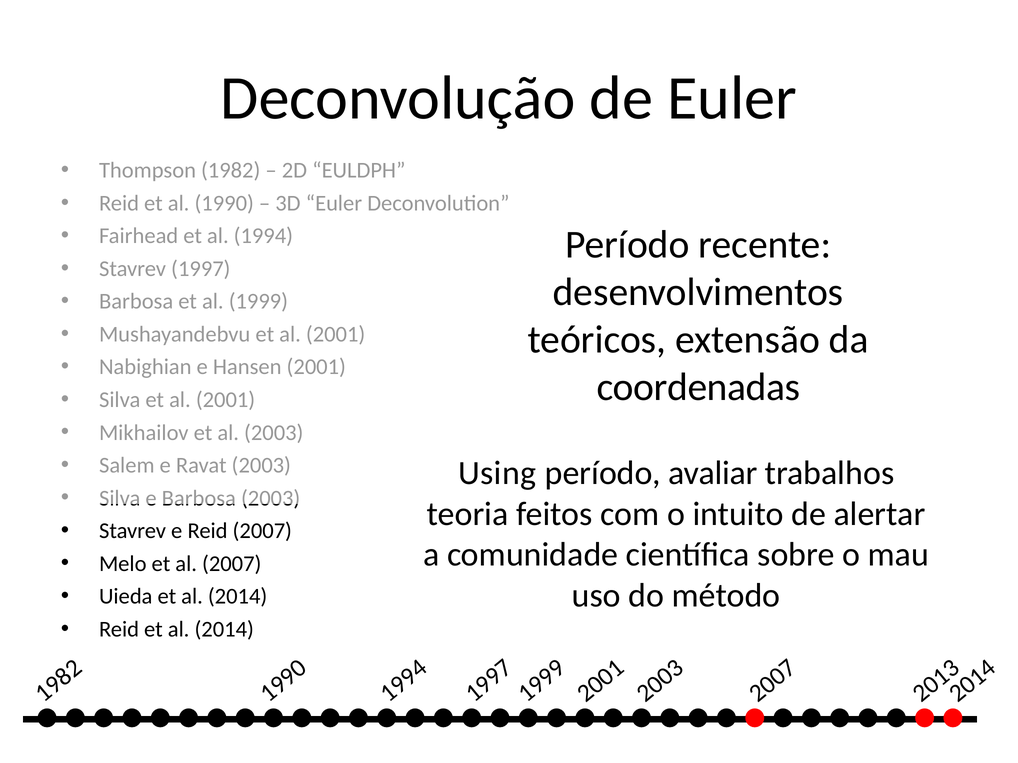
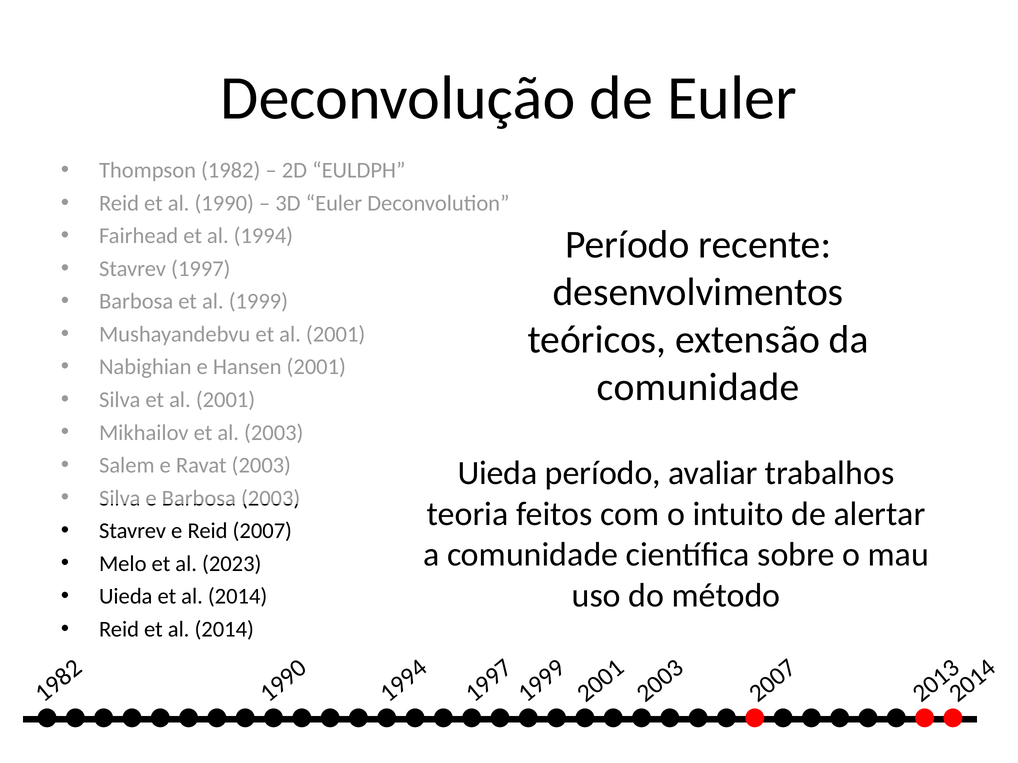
coordenadas at (698, 388): coordenadas -> comunidade
Using at (497, 474): Using -> Uieda
al 2007: 2007 -> 2023
